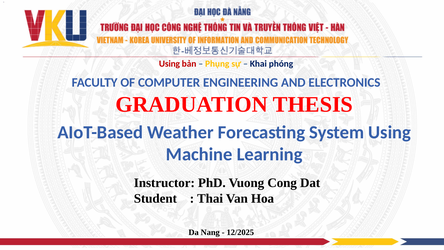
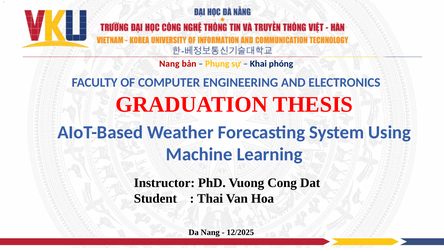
Using at (169, 64): Using -> Nang
